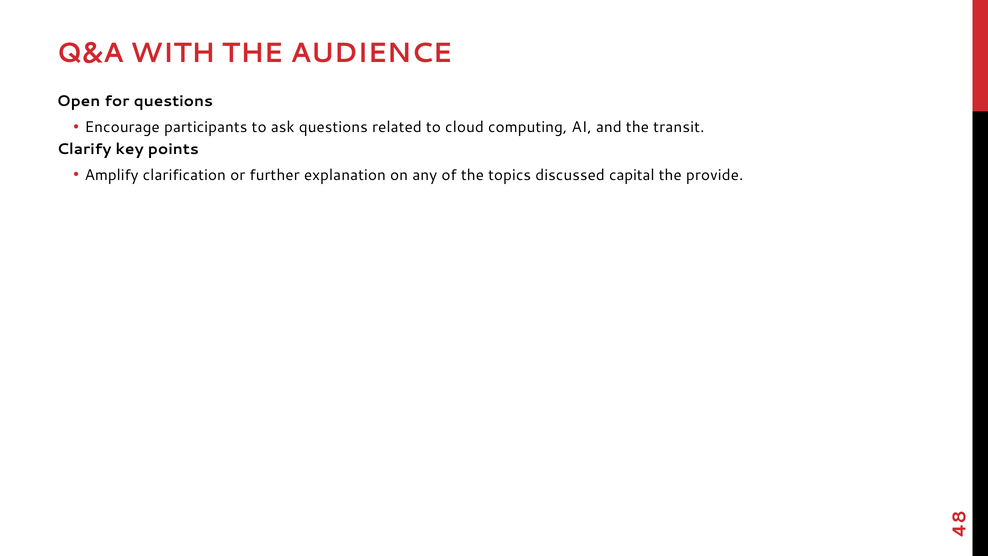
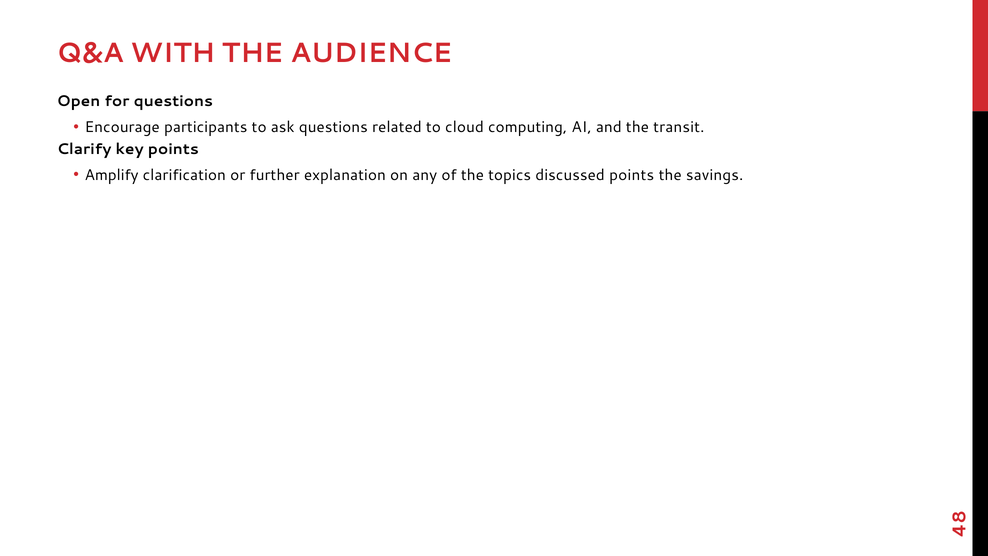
discussed capital: capital -> points
provide: provide -> savings
